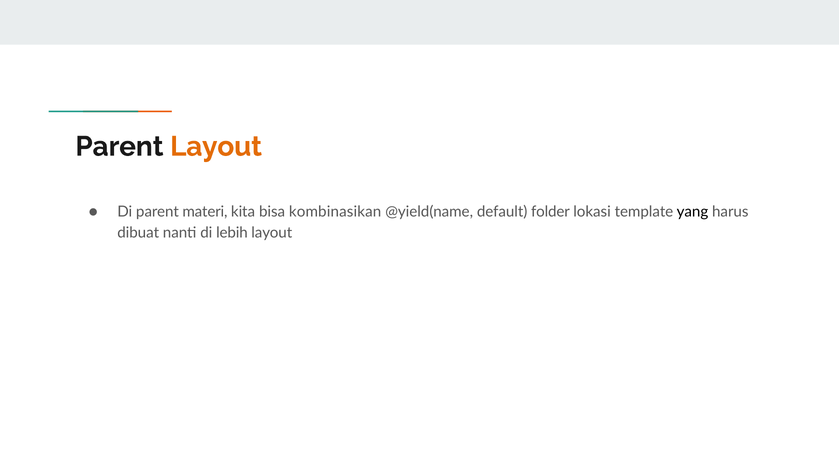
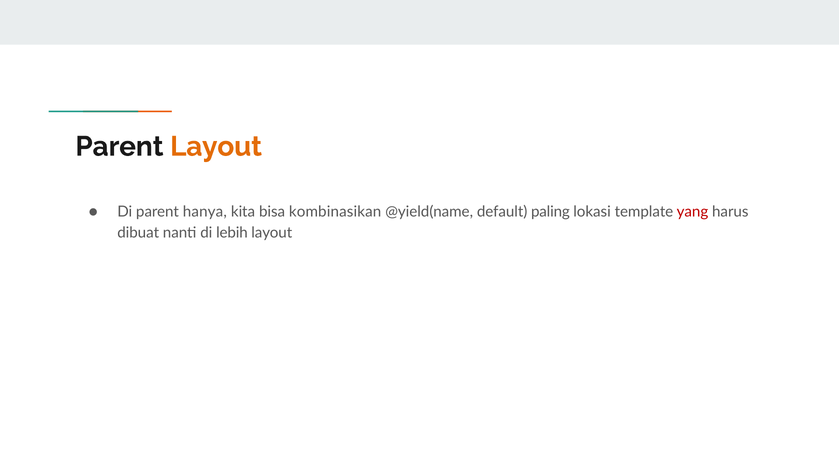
materi: materi -> hanya
folder: folder -> paling
yang colour: black -> red
